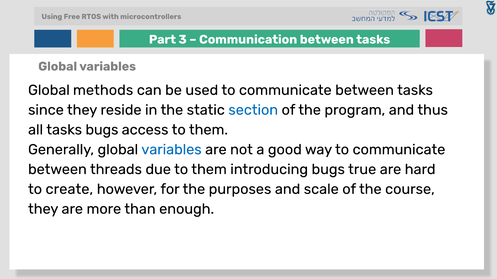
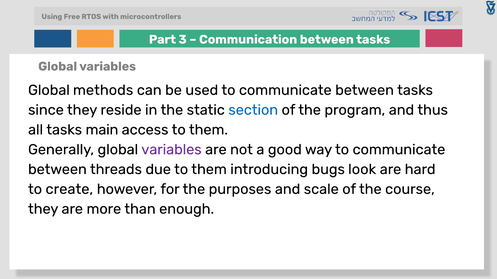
tasks bugs: bugs -> main
variables at (171, 150) colour: blue -> purple
true: true -> look
